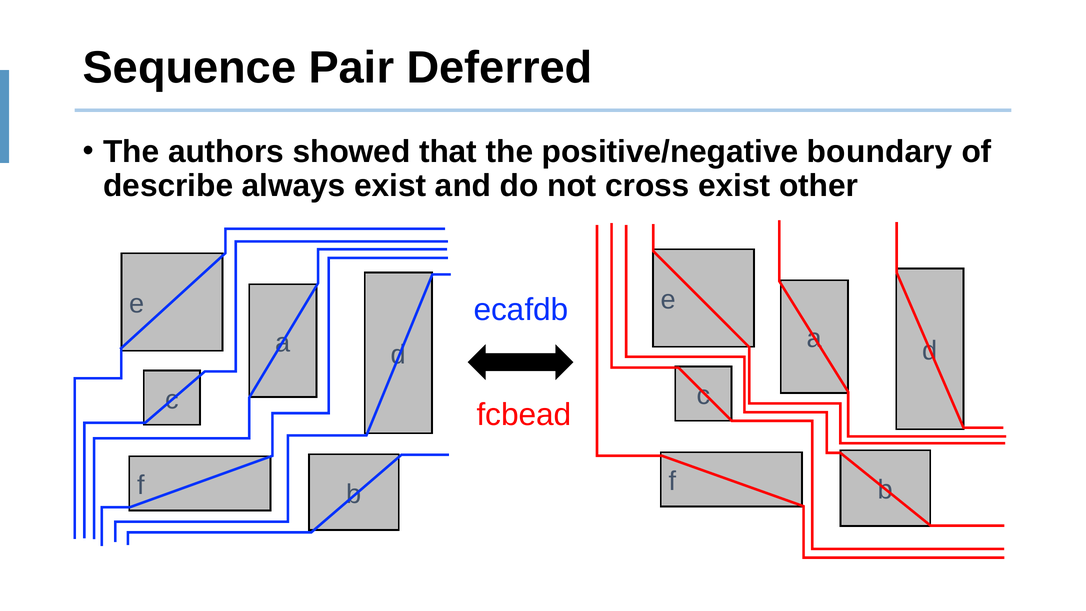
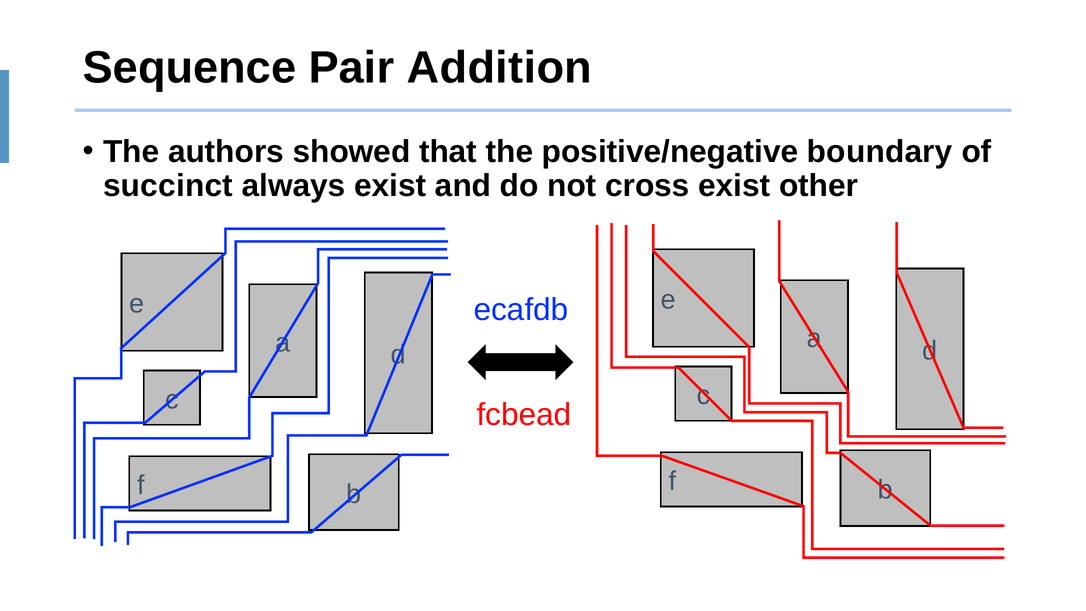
Deferred: Deferred -> Addition
describe: describe -> succinct
